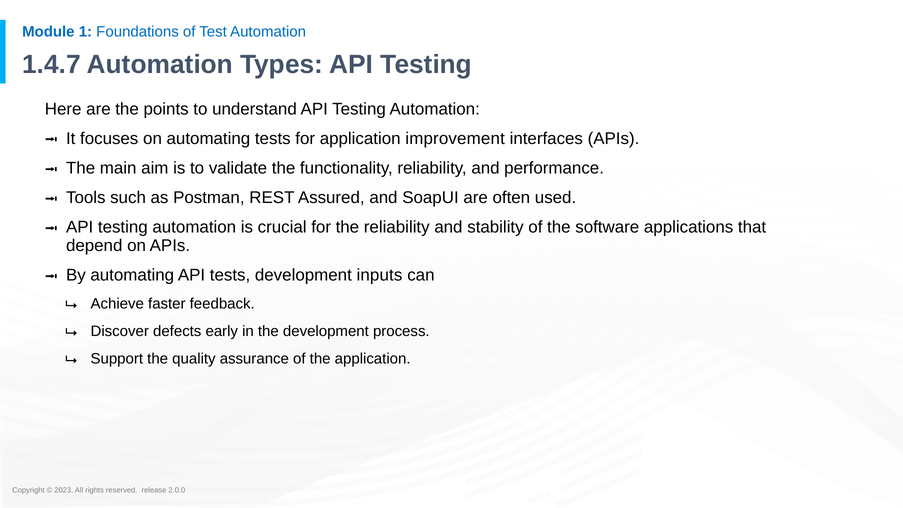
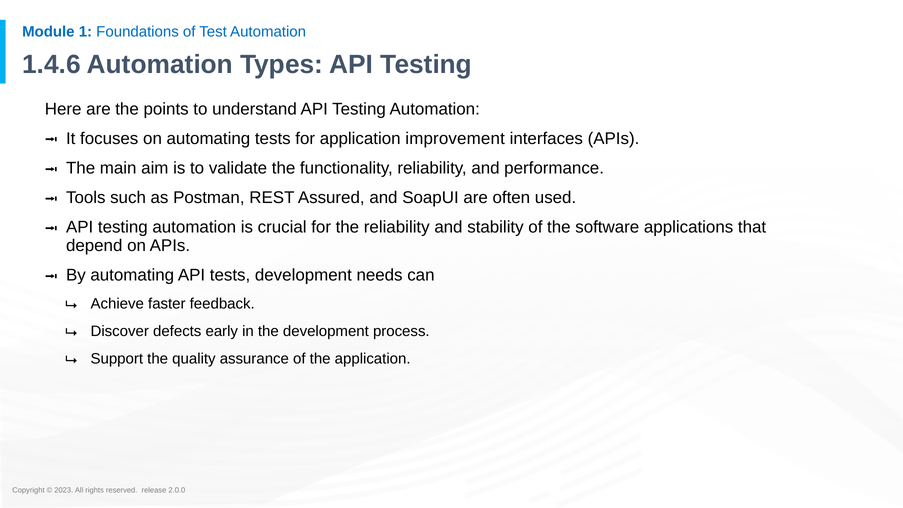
1.4.7: 1.4.7 -> 1.4.6
inputs: inputs -> needs
